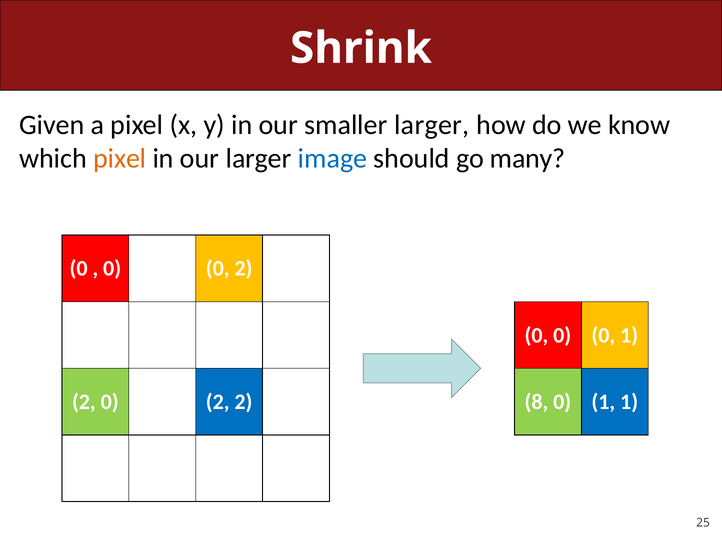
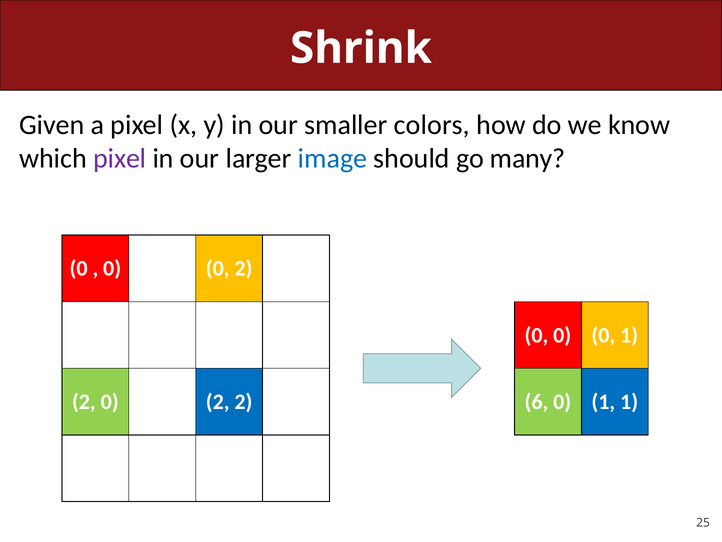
smaller larger: larger -> colors
pixel at (120, 158) colour: orange -> purple
8: 8 -> 6
